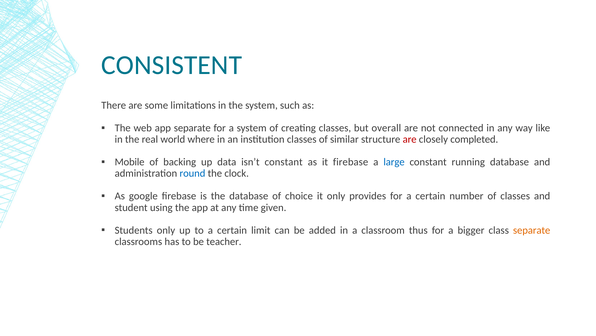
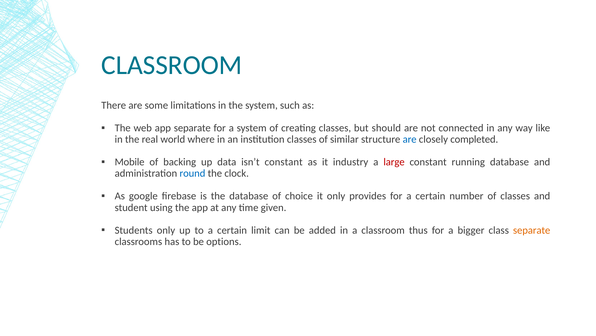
CONSISTENT at (172, 65): CONSISTENT -> CLASSROOM
overall: overall -> should
are at (410, 139) colour: red -> blue
it firebase: firebase -> industry
large colour: blue -> red
teacher: teacher -> options
